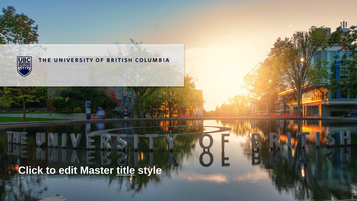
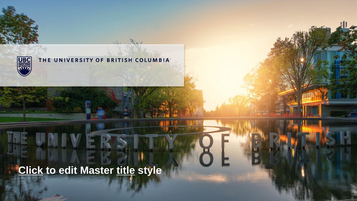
Click underline: none -> present
